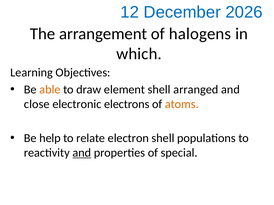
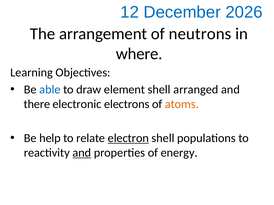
halogens: halogens -> neutrons
which: which -> where
able colour: orange -> blue
close: close -> there
electron underline: none -> present
special: special -> energy
